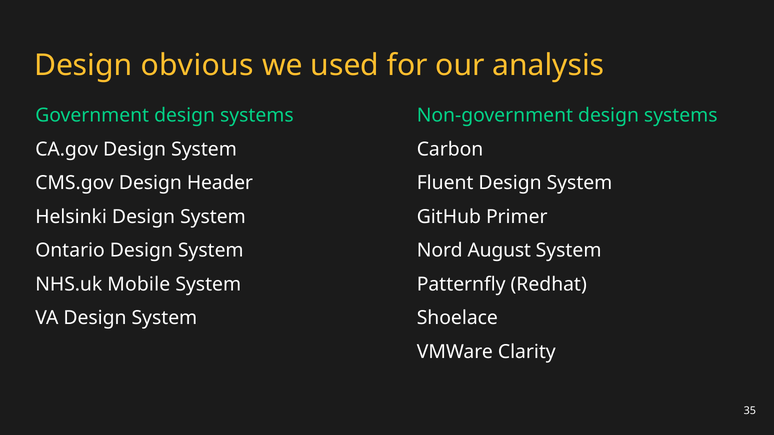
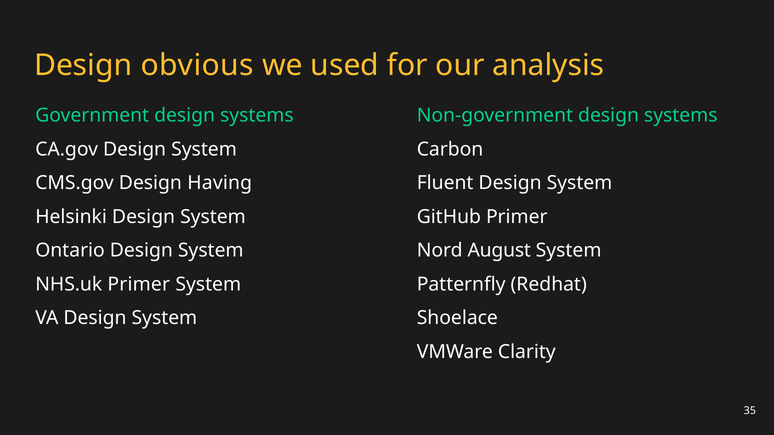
Header: Header -> Having
NHS.uk Mobile: Mobile -> Primer
